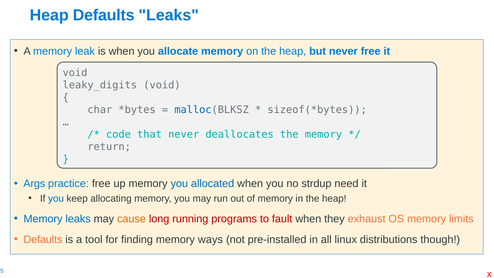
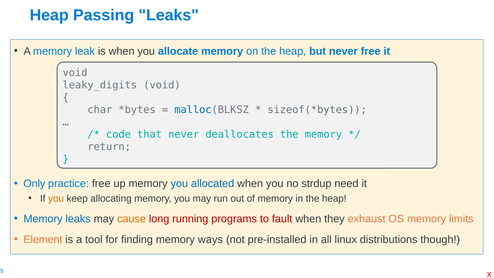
Heap Defaults: Defaults -> Passing
Args: Args -> Only
you at (56, 199) colour: blue -> orange
Defaults at (43, 239): Defaults -> Element
